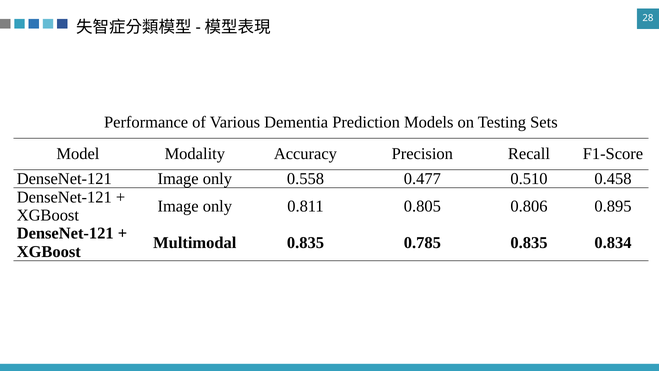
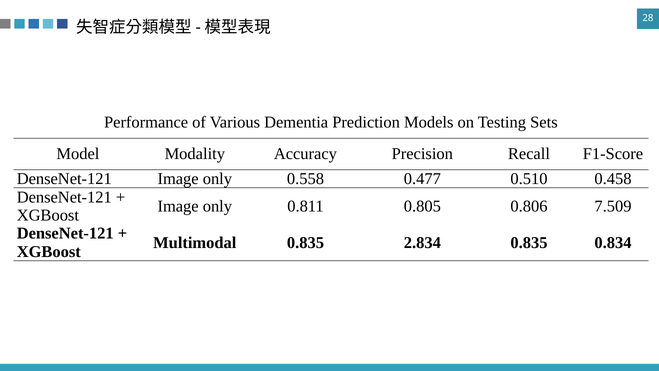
0.895: 0.895 -> 7.509
0.785: 0.785 -> 2.834
